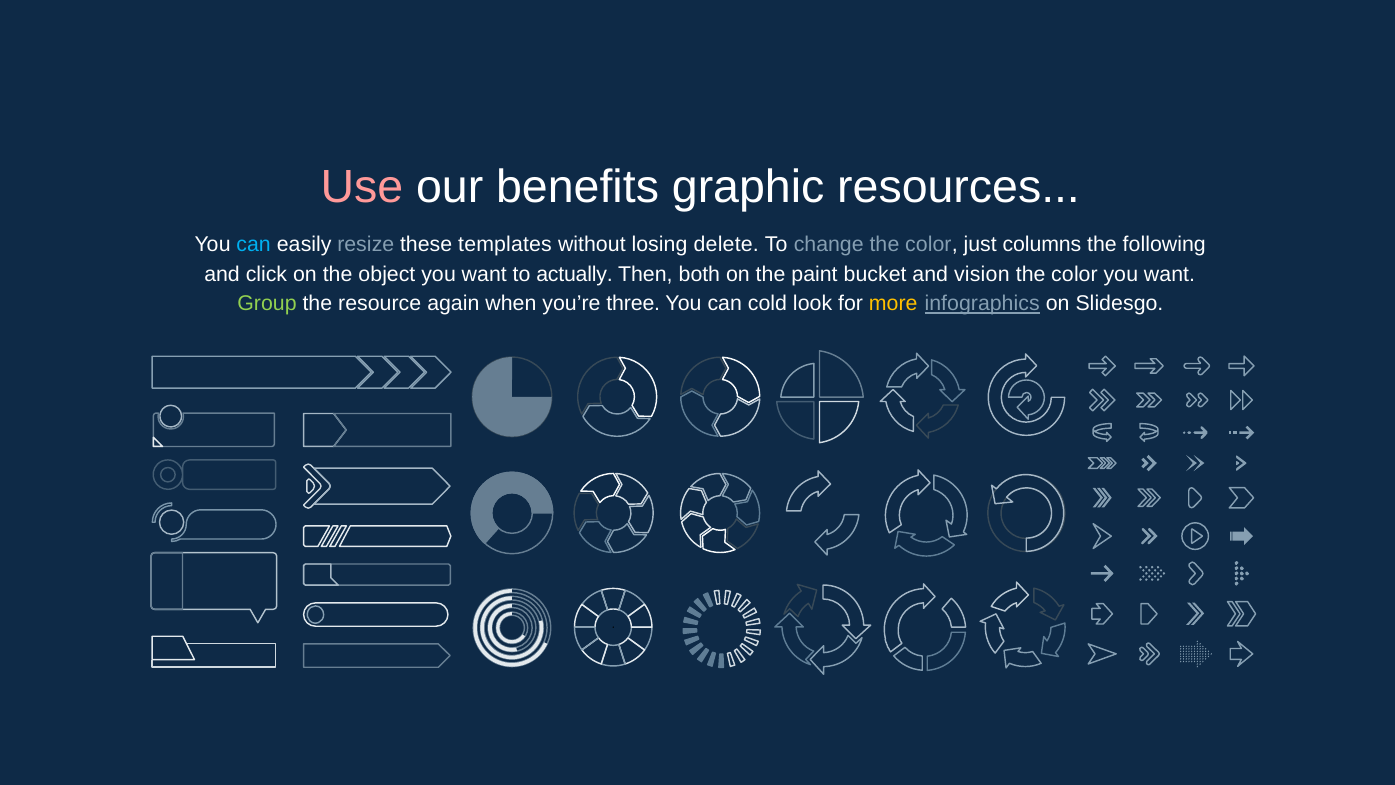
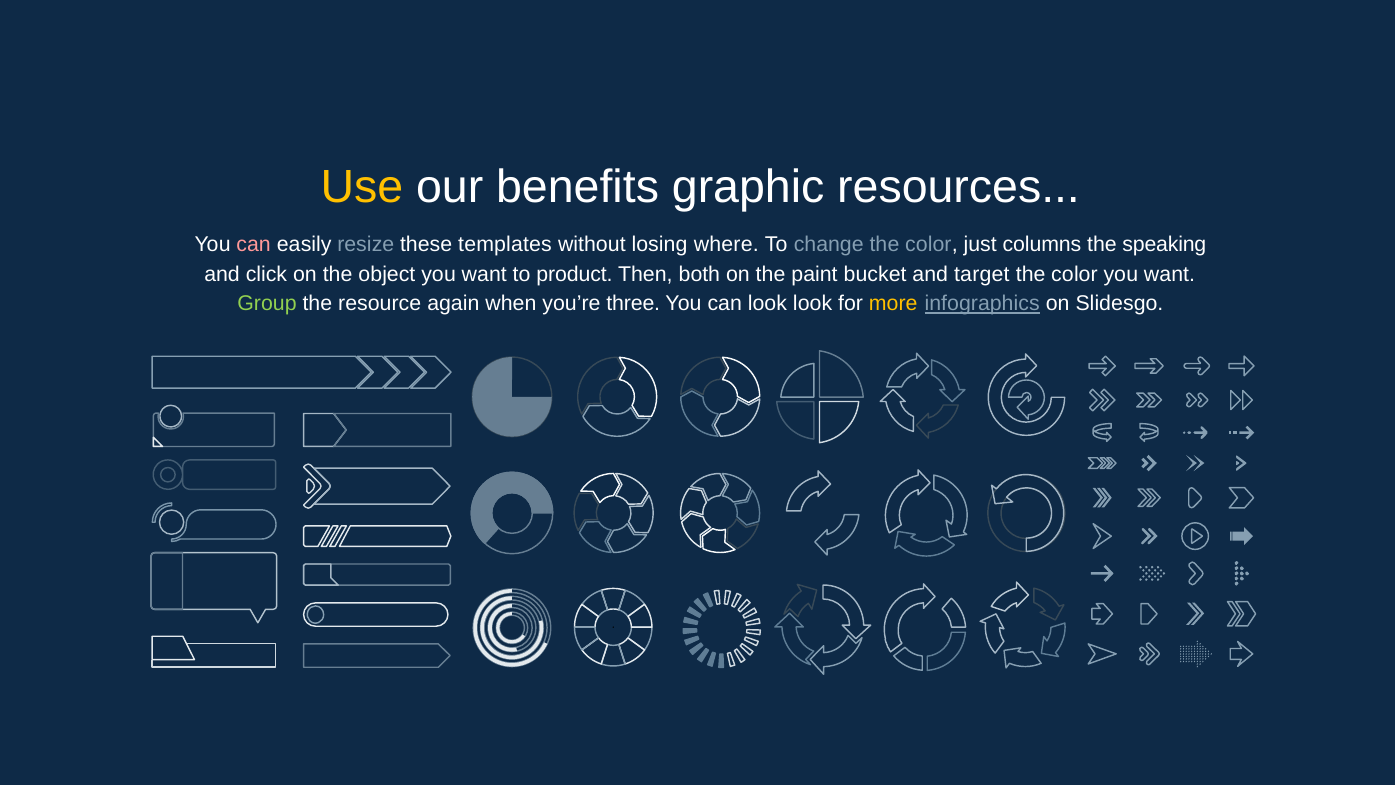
Use colour: pink -> yellow
can at (254, 245) colour: light blue -> pink
delete: delete -> where
following: following -> speaking
actually: actually -> product
vision: vision -> target
can cold: cold -> look
